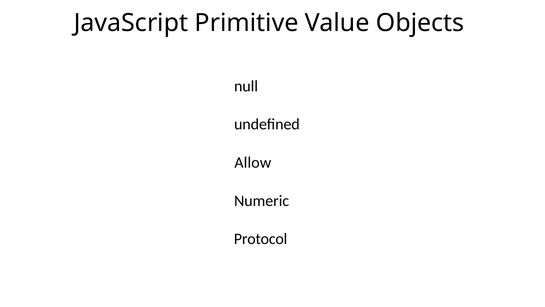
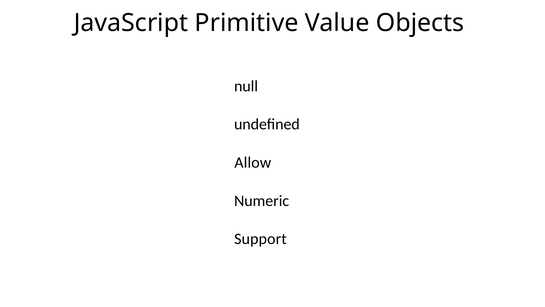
Protocol: Protocol -> Support
